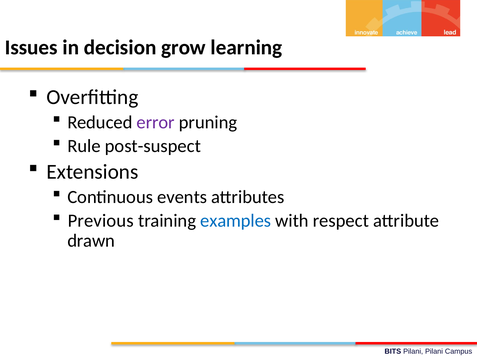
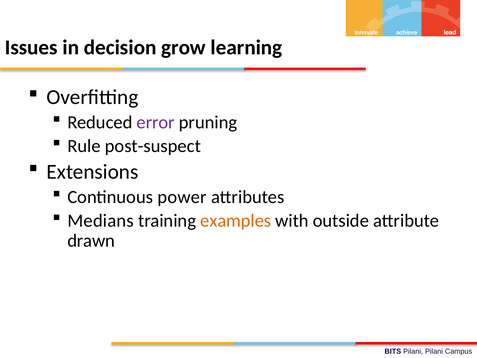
events: events -> power
Previous: Previous -> Medians
examples colour: blue -> orange
respect: respect -> outside
